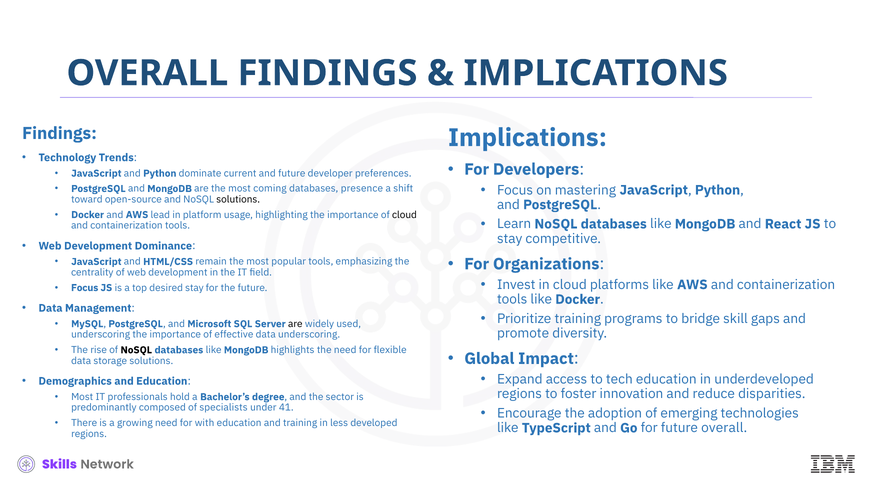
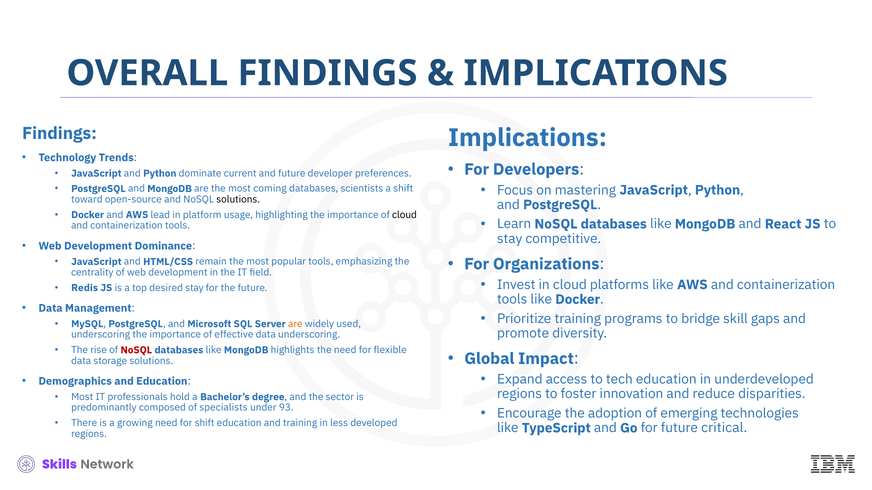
presence: presence -> scientists
Focus at (85, 288): Focus -> Redis
are at (295, 324) colour: black -> orange
NoSQL at (136, 350) colour: black -> red
41: 41 -> 93
for with: with -> shift
future overall: overall -> critical
